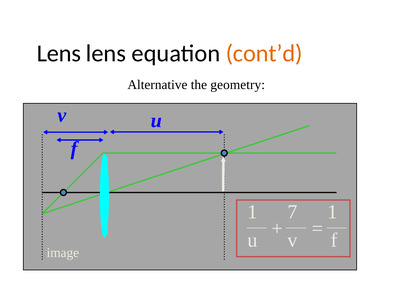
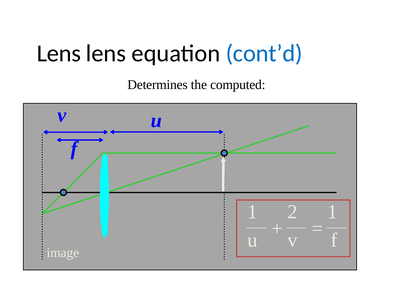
cont’d colour: orange -> blue
Alternative: Alternative -> Determines
geometry: geometry -> computed
7: 7 -> 2
